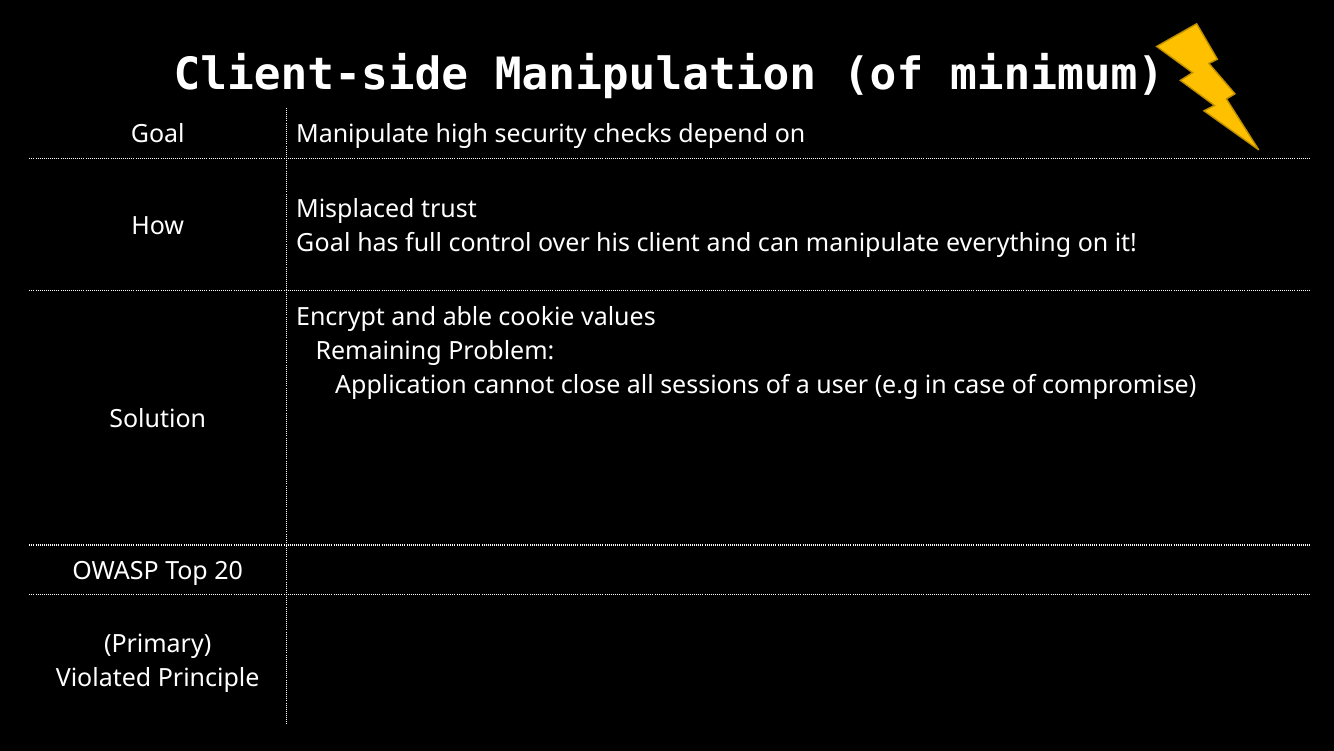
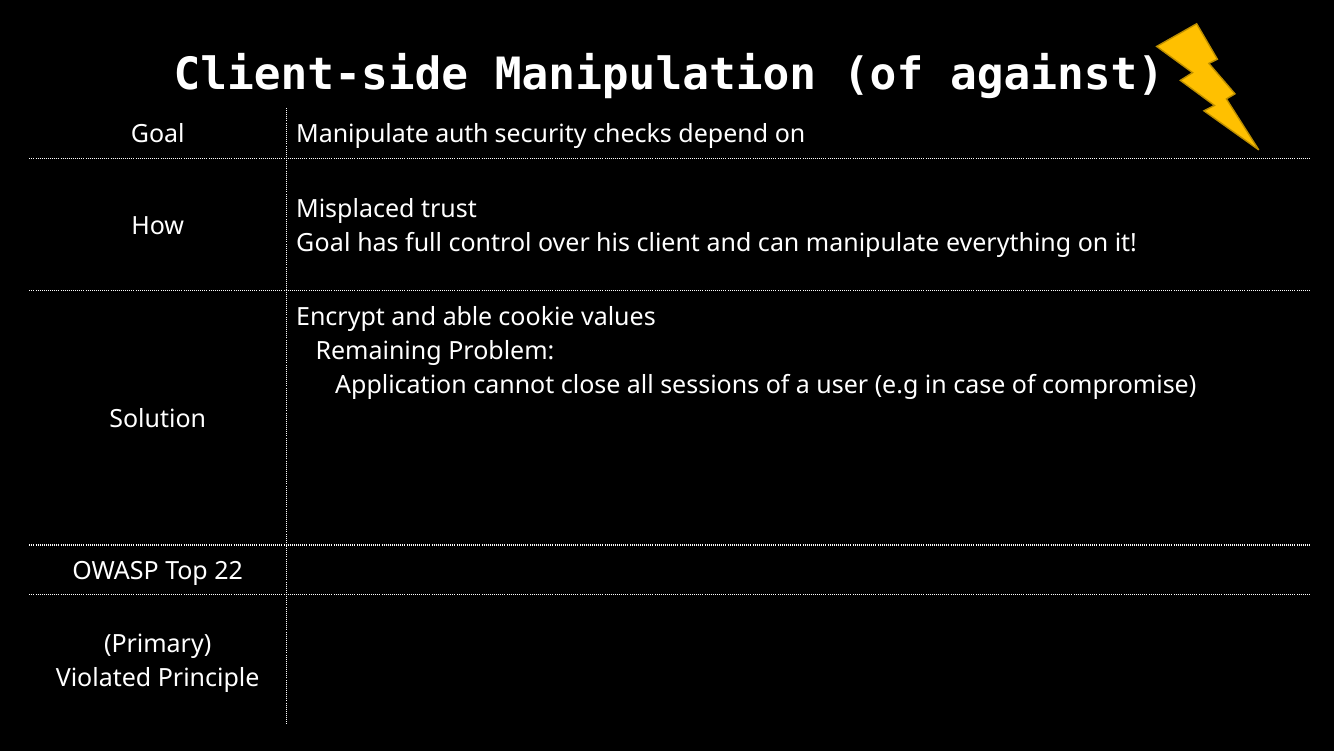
minimum: minimum -> against
high: high -> auth
20: 20 -> 22
